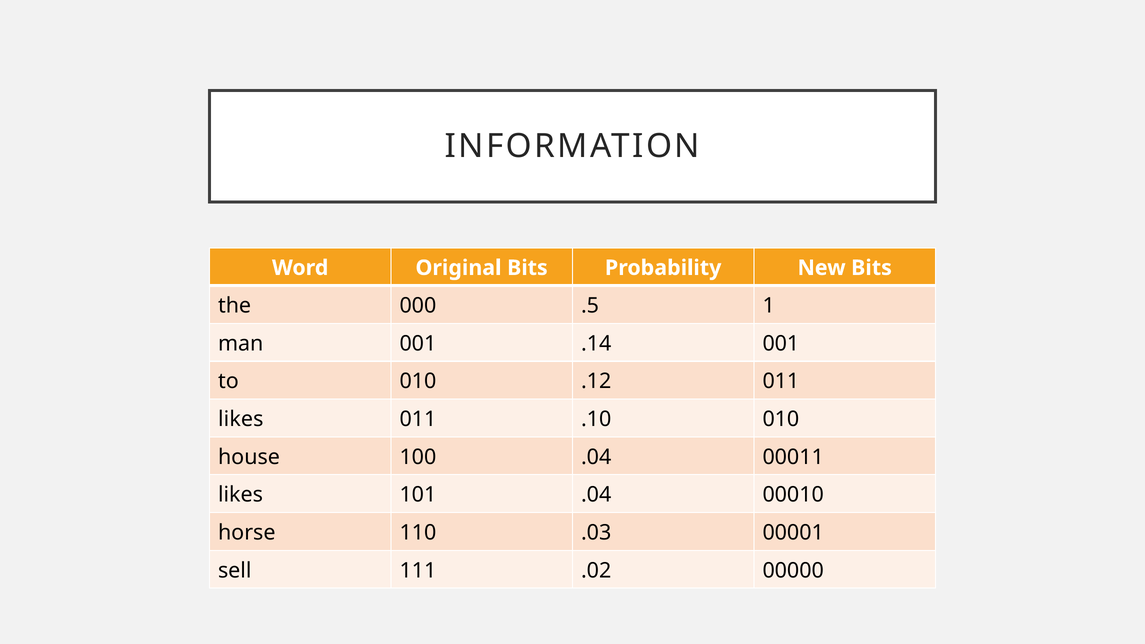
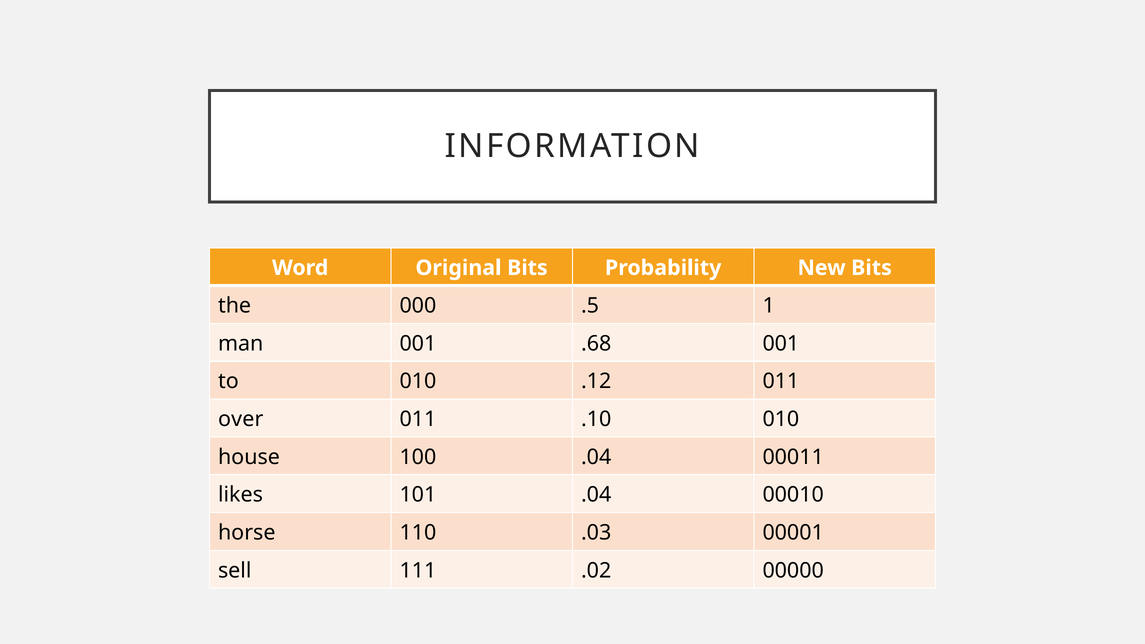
.14: .14 -> .68
likes at (241, 419): likes -> over
